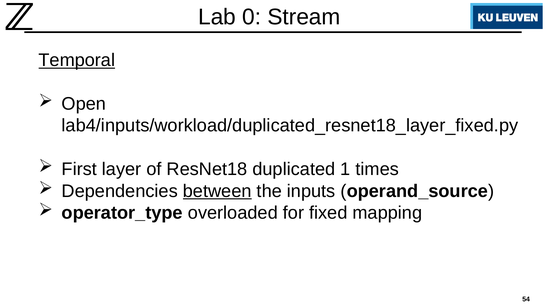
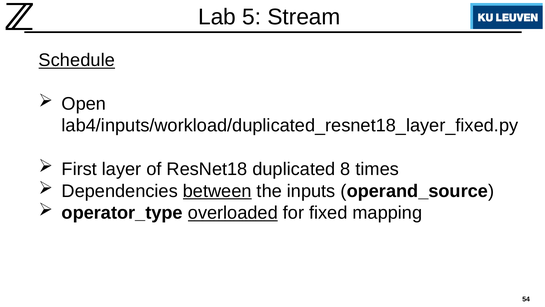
0: 0 -> 5
Temporal: Temporal -> Schedule
1: 1 -> 8
overloaded underline: none -> present
